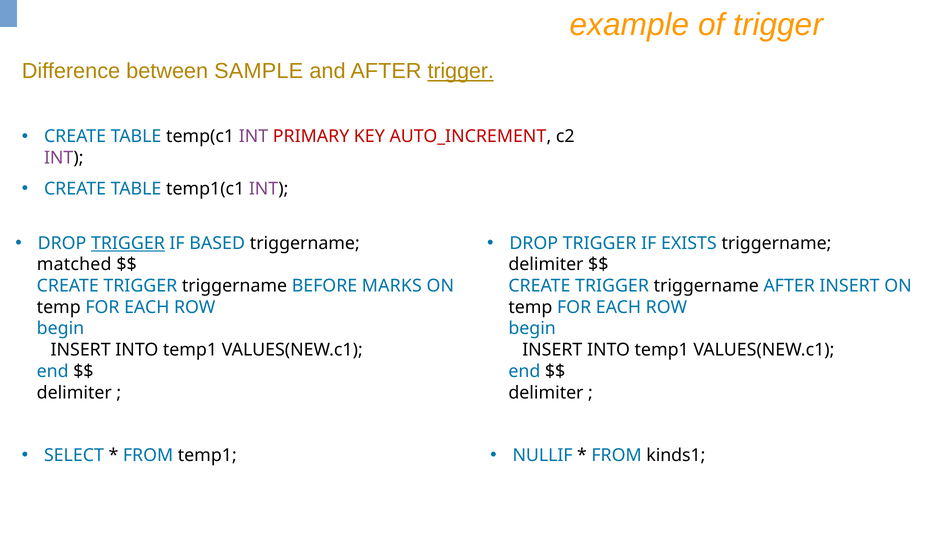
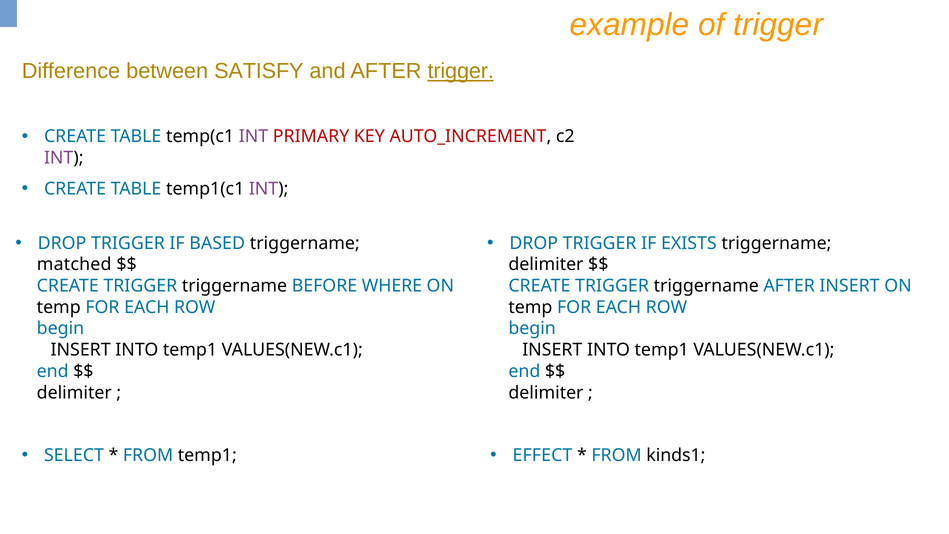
SAMPLE: SAMPLE -> SATISFY
TRIGGER at (128, 243) underline: present -> none
MARKS: MARKS -> WHERE
NULLIF: NULLIF -> EFFECT
